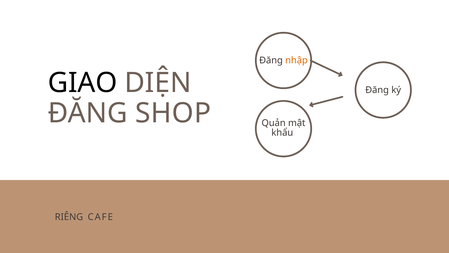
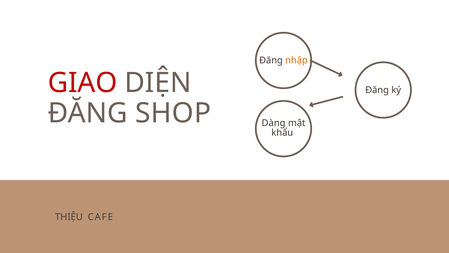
GIAO colour: black -> red
Quản: Quản -> Dàng
RIÊNG: RIÊNG -> THIỆU
